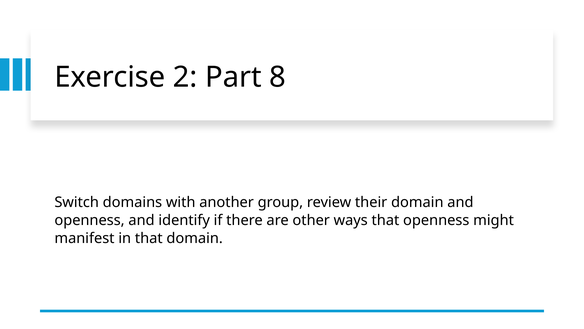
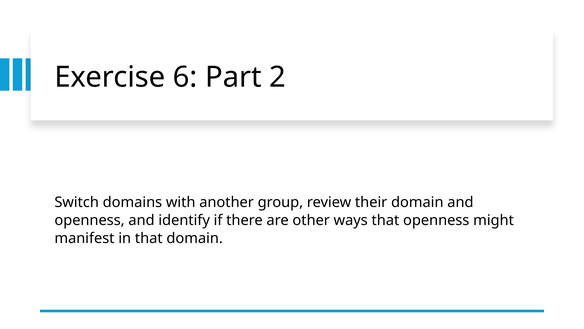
2: 2 -> 6
8: 8 -> 2
